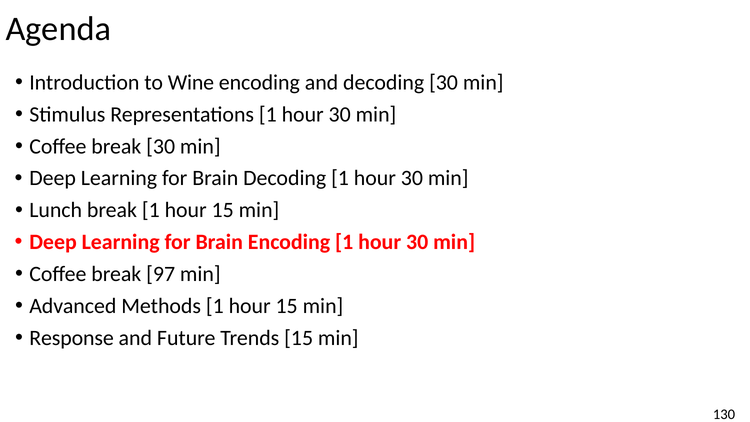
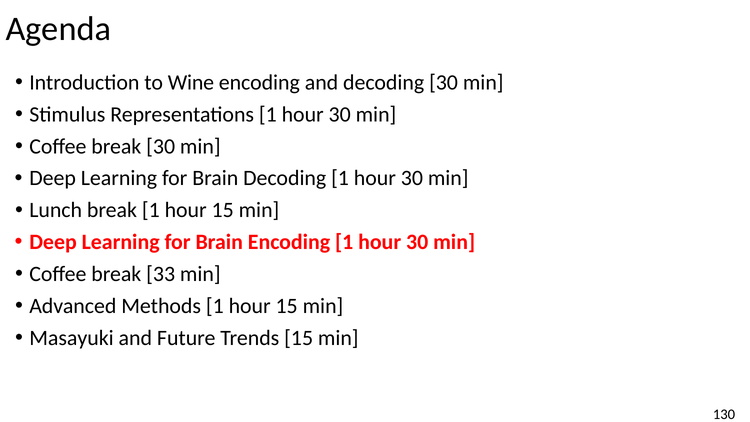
97: 97 -> 33
Response: Response -> Masayuki
